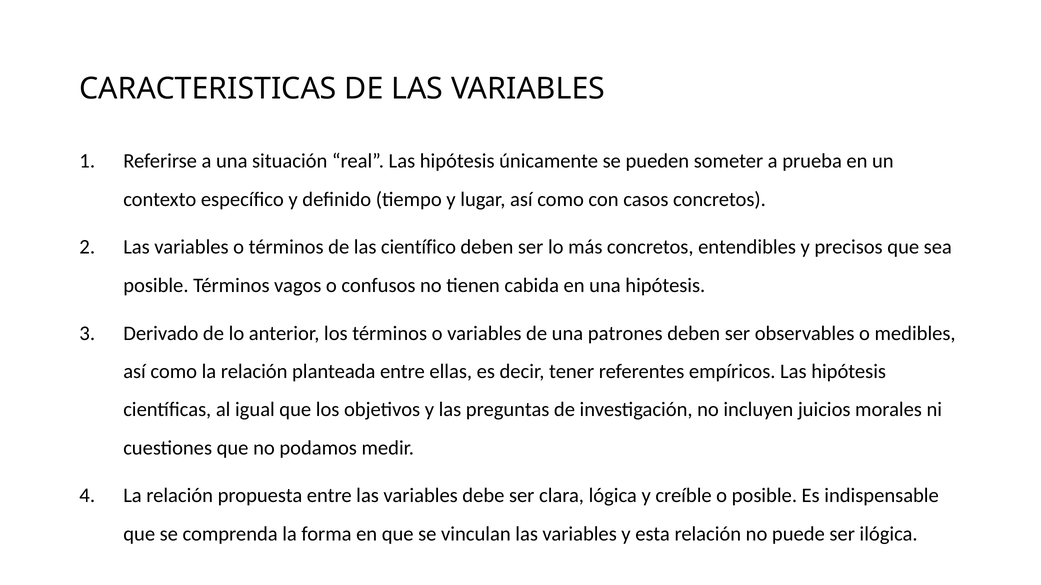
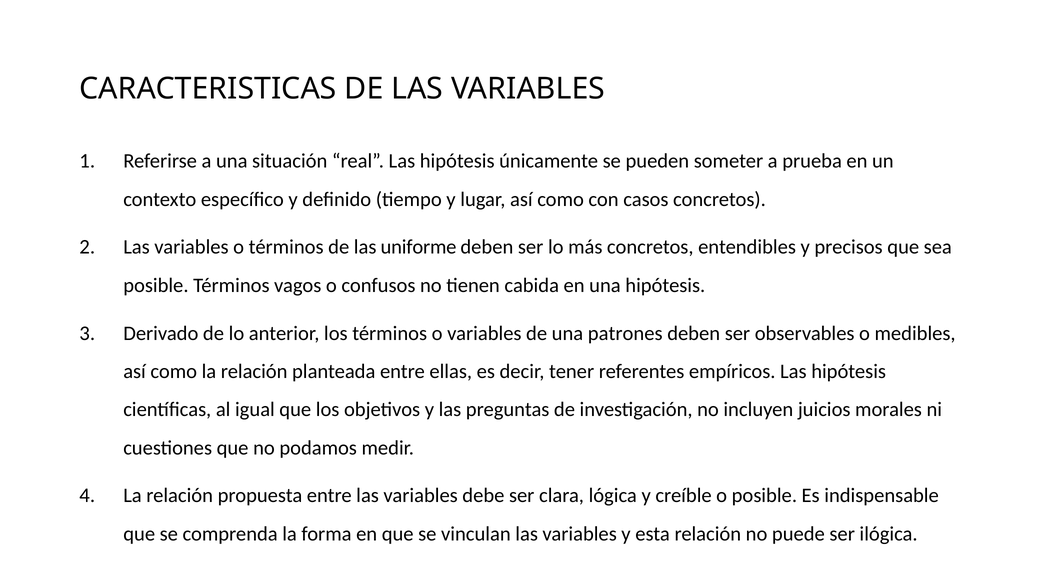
científico: científico -> uniforme
